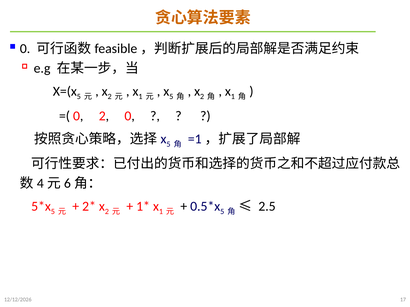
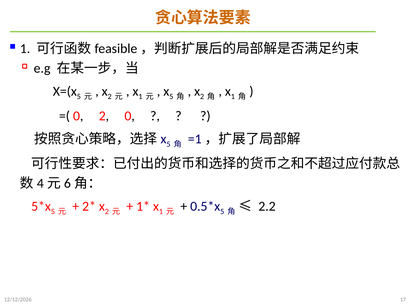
0 at (25, 49): 0 -> 1
2.5: 2.5 -> 2.2
